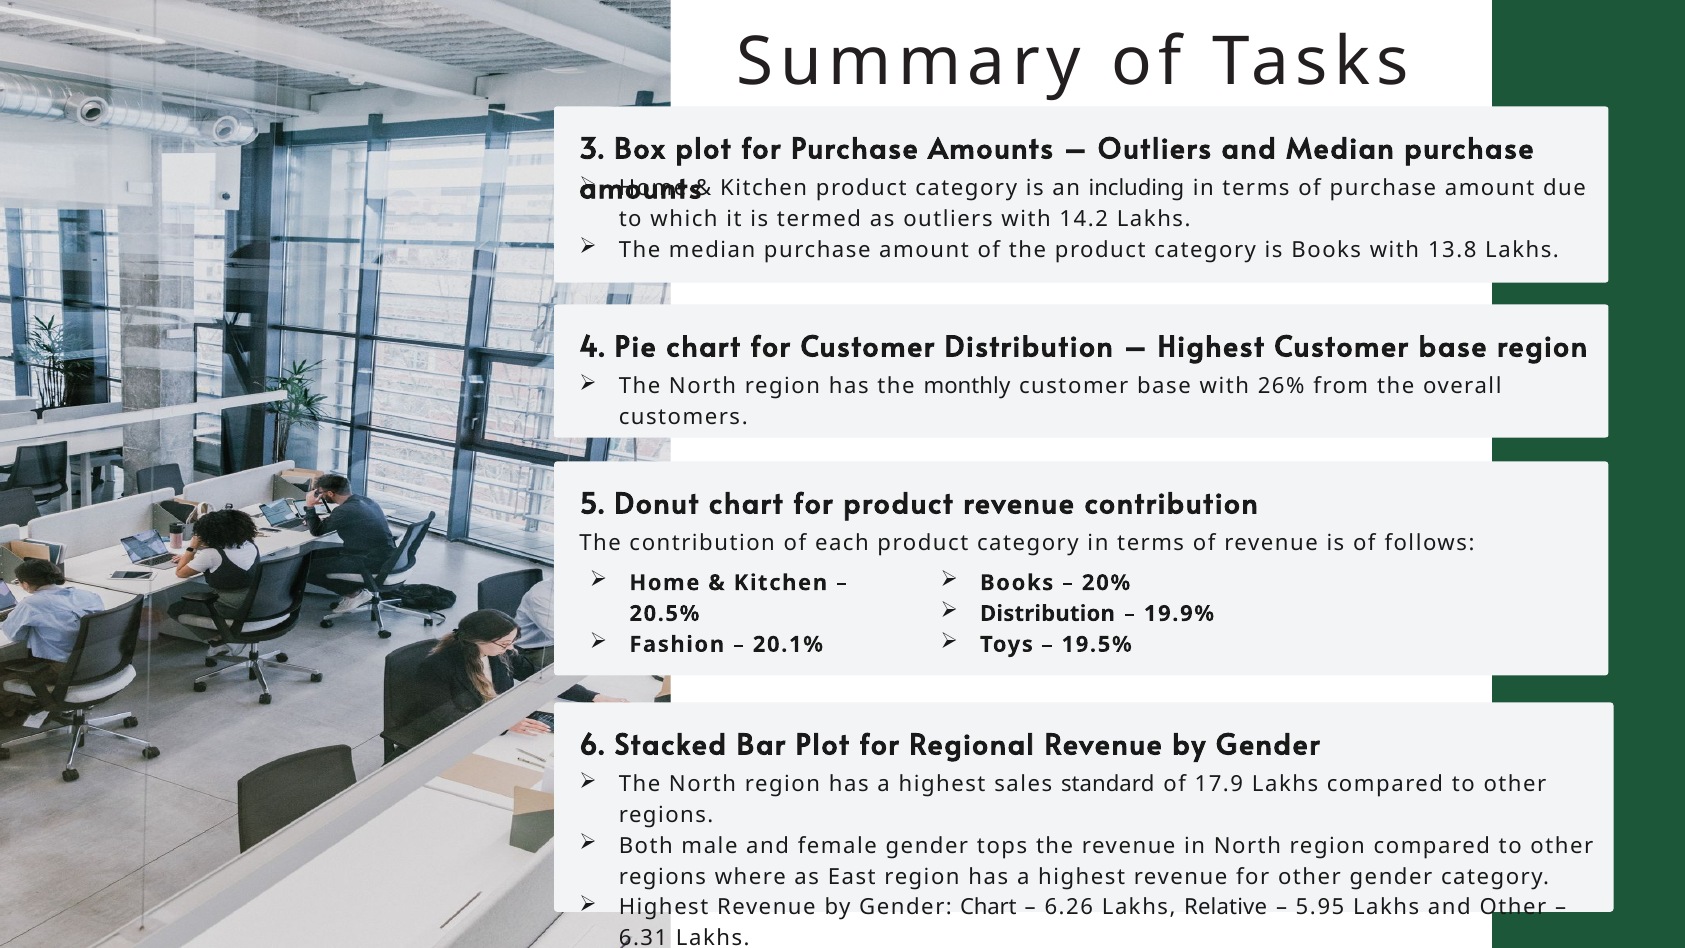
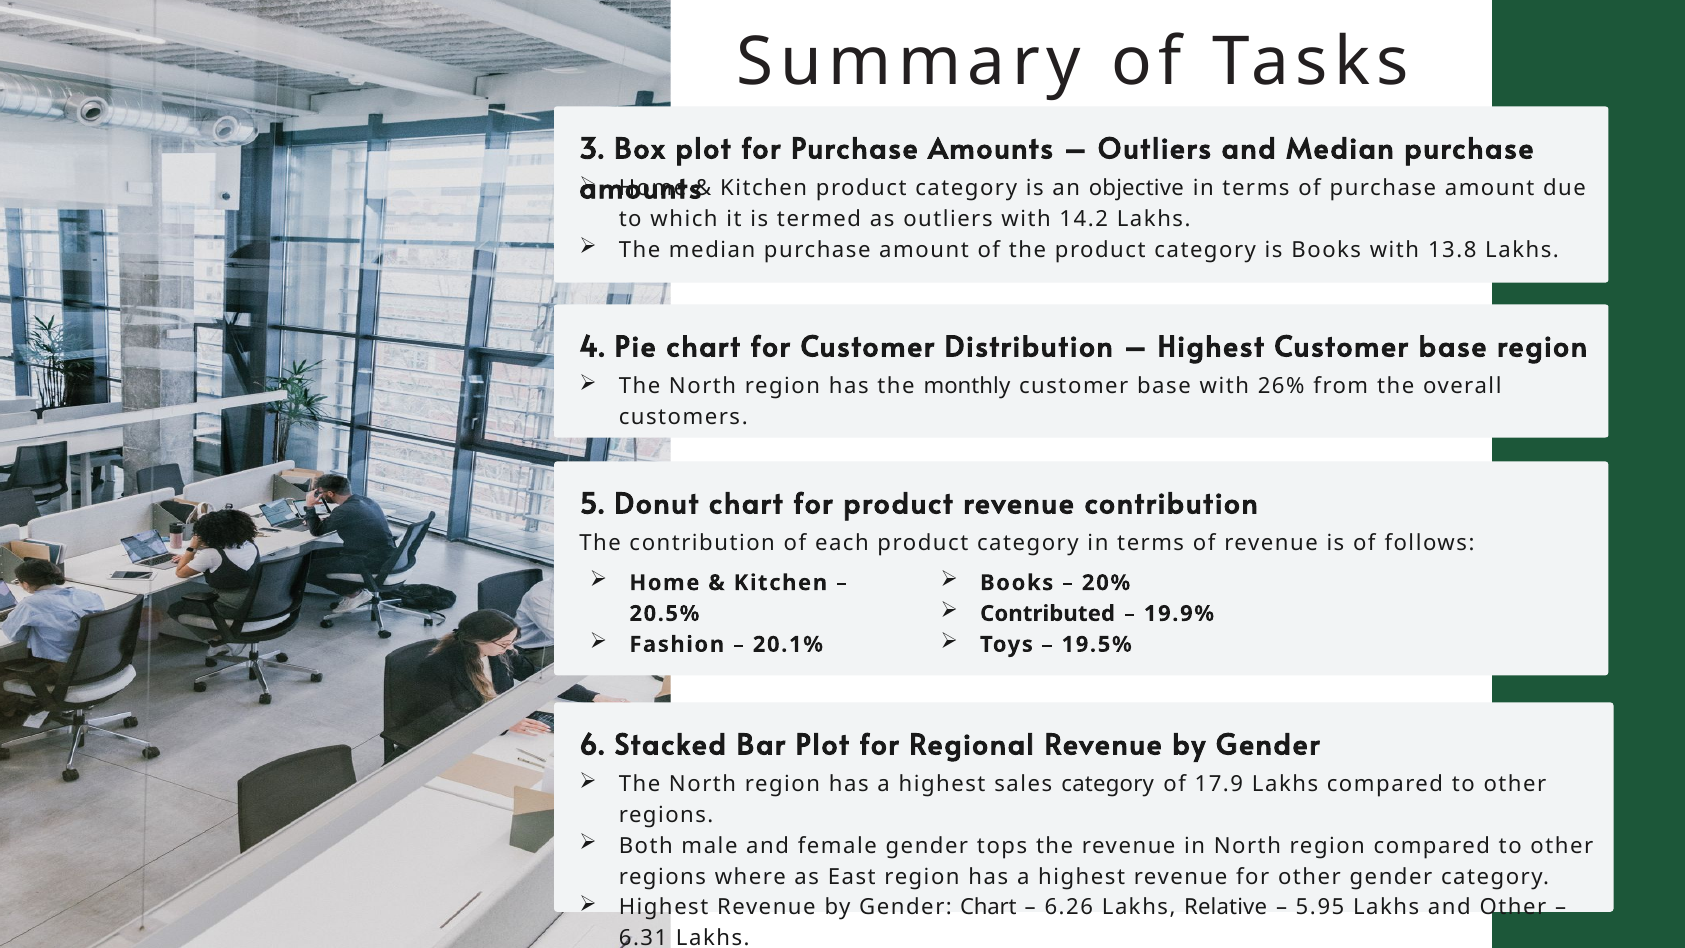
including: including -> objective
Distribution at (1047, 614): Distribution -> Contributed
sales standard: standard -> category
